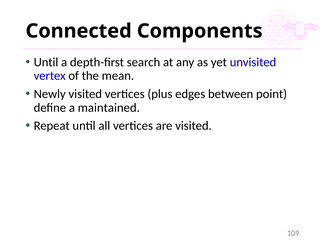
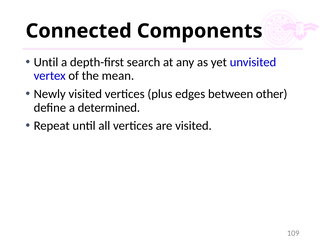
point: point -> other
maintained: maintained -> determined
